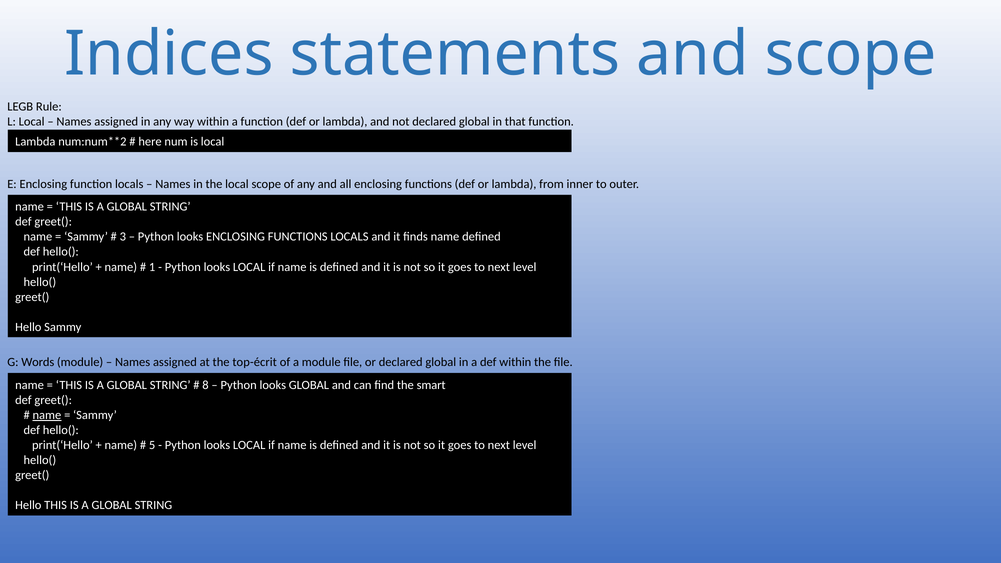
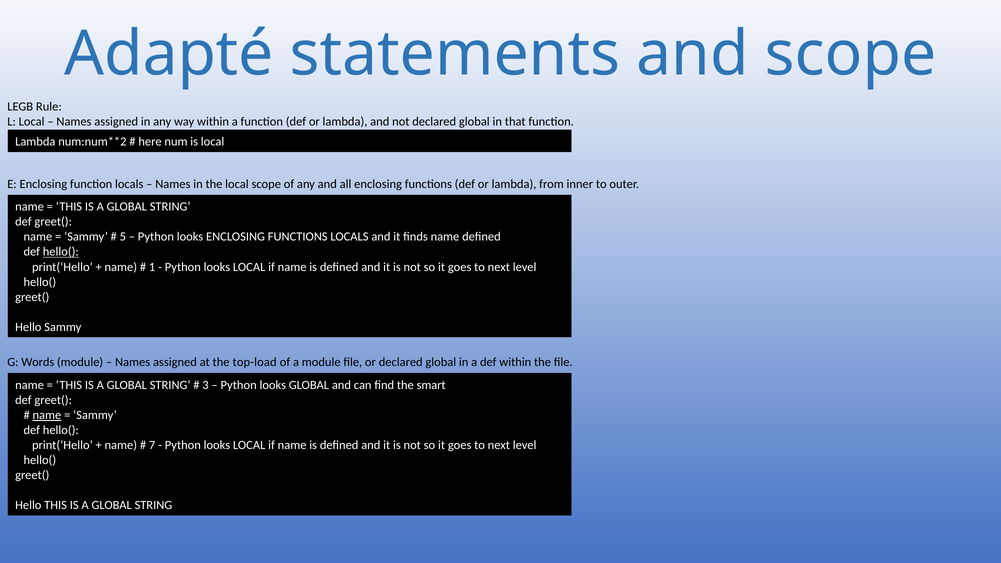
Indices: Indices -> Adapté
3: 3 -> 5
hello( at (61, 252) underline: none -> present
top-écrit: top-écrit -> top-load
8: 8 -> 3
5: 5 -> 7
